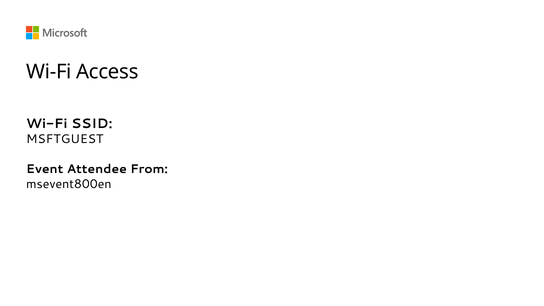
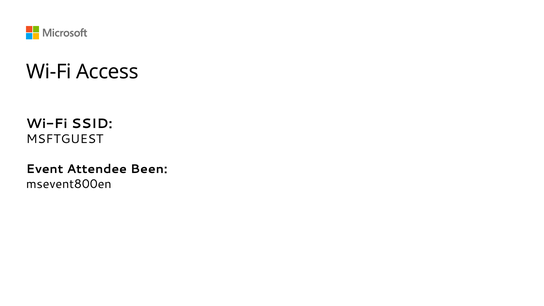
From: From -> Been
